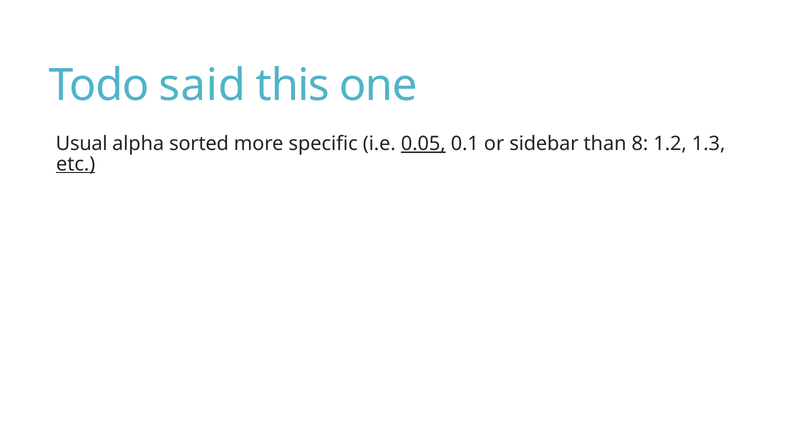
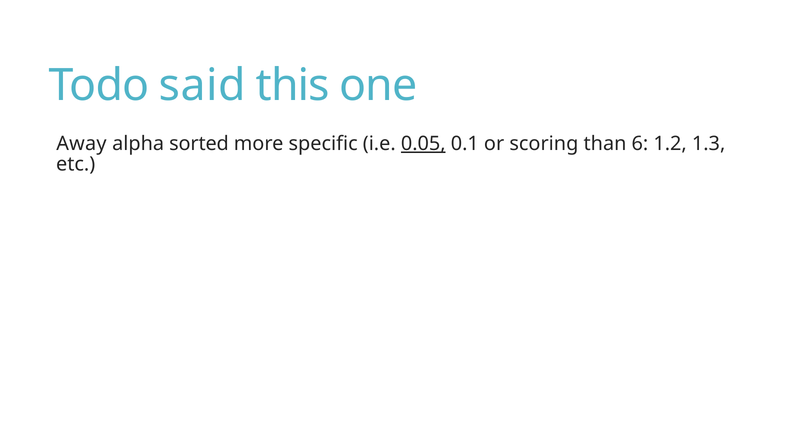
Usual: Usual -> Away
sidebar: sidebar -> scoring
8: 8 -> 6
etc underline: present -> none
